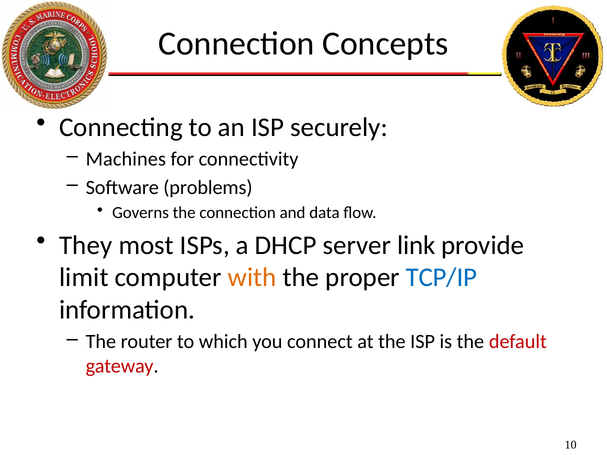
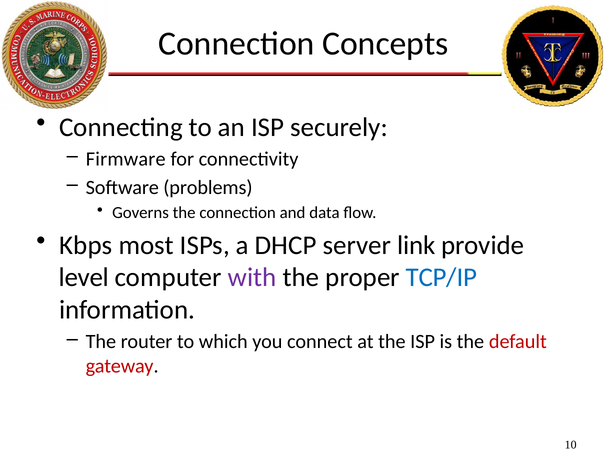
Machines: Machines -> Firmware
They: They -> Kbps
limit: limit -> level
with colour: orange -> purple
